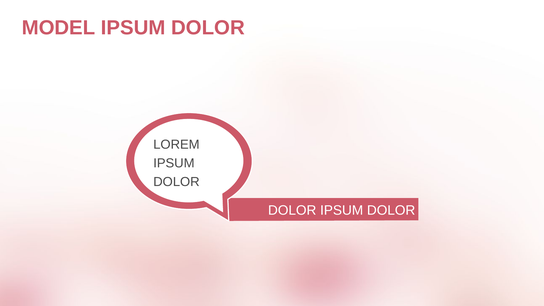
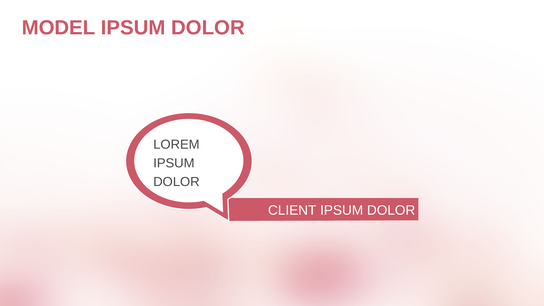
DOLOR at (292, 210): DOLOR -> CLIENT
